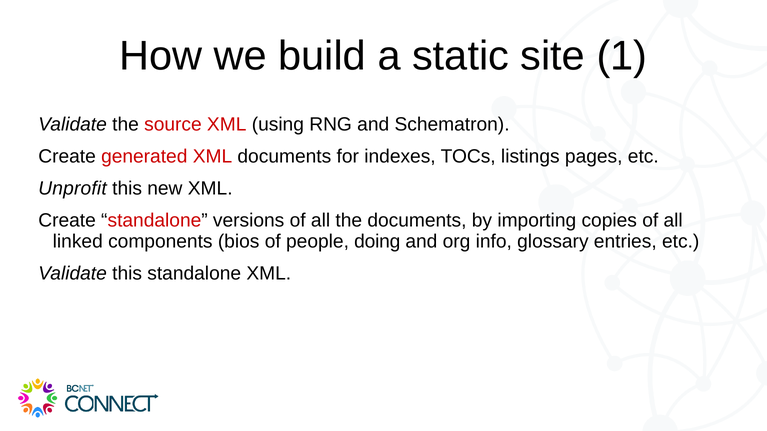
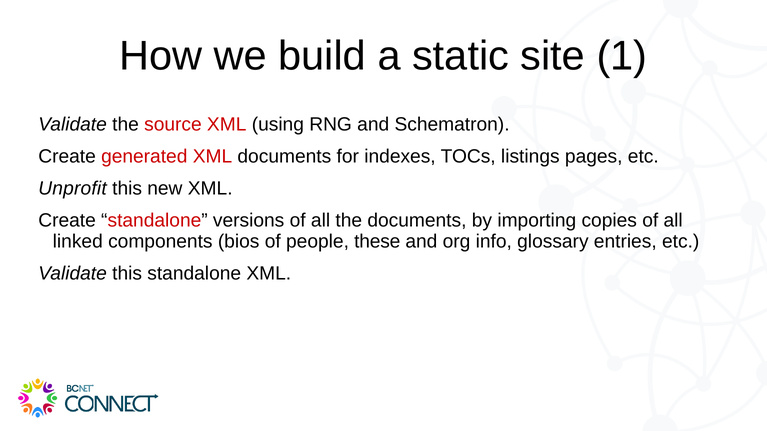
doing: doing -> these
